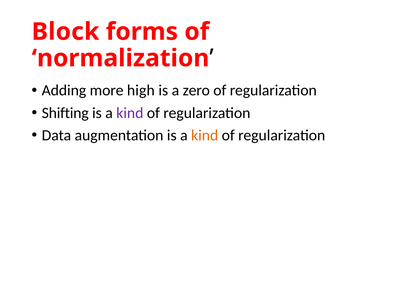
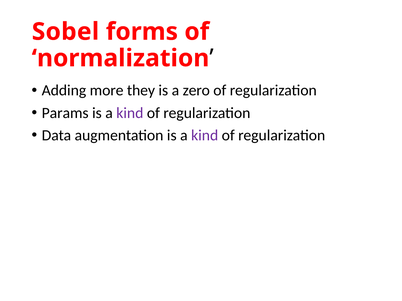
Block: Block -> Sobel
high: high -> they
Shifting: Shifting -> Params
kind at (205, 136) colour: orange -> purple
